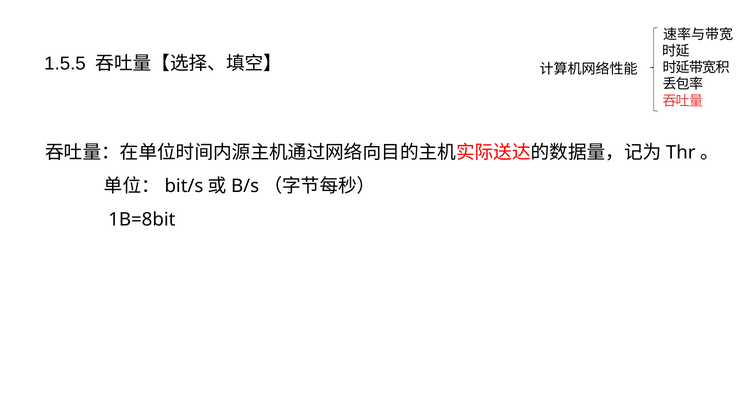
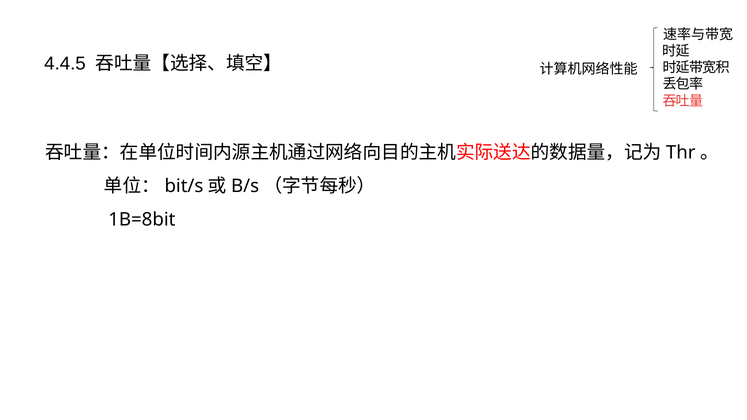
1.5.5: 1.5.5 -> 4.4.5
